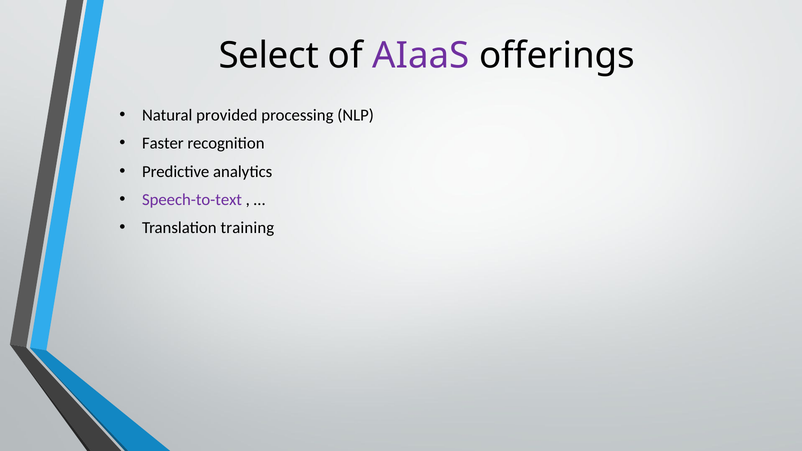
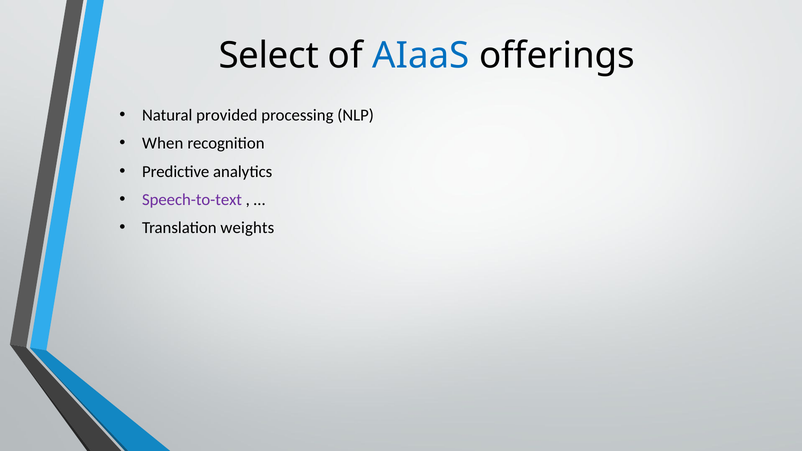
AIaaS colour: purple -> blue
Faster: Faster -> When
training: training -> weights
